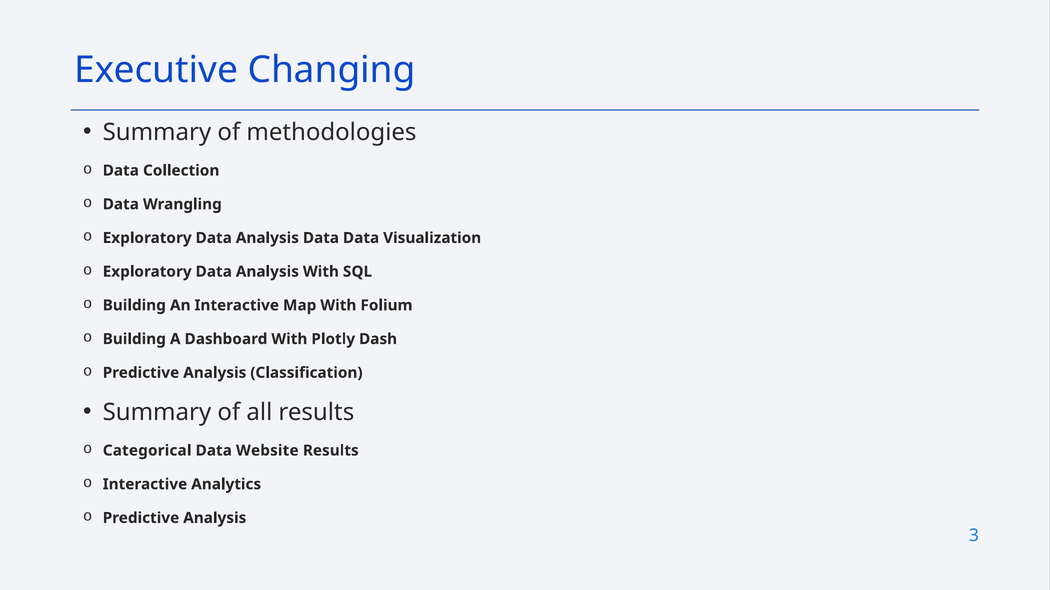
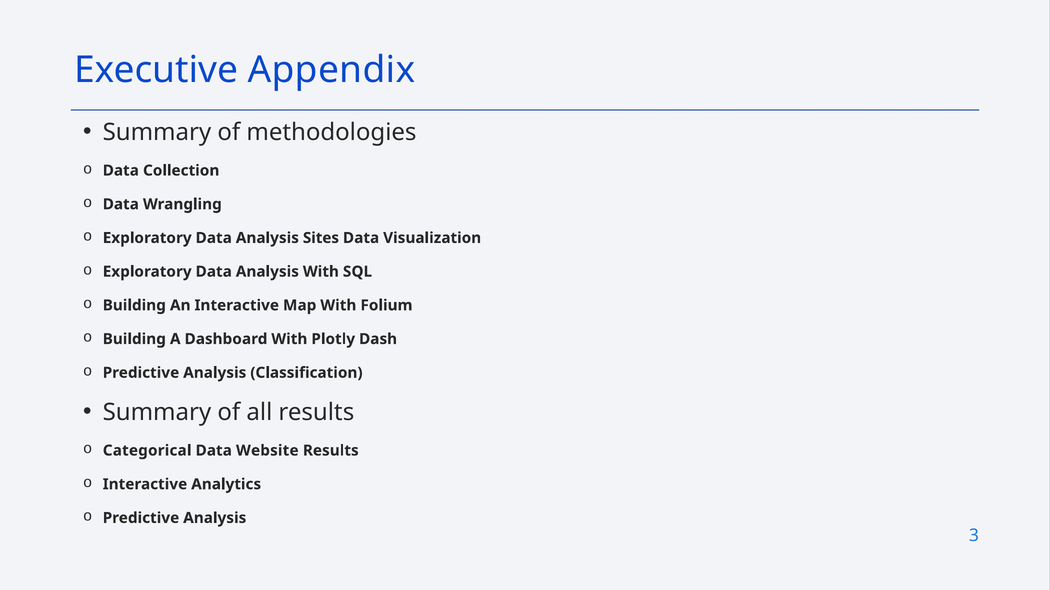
Changing: Changing -> Appendix
Analysis Data: Data -> Sites
